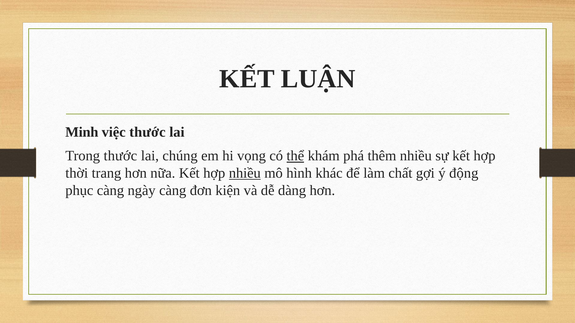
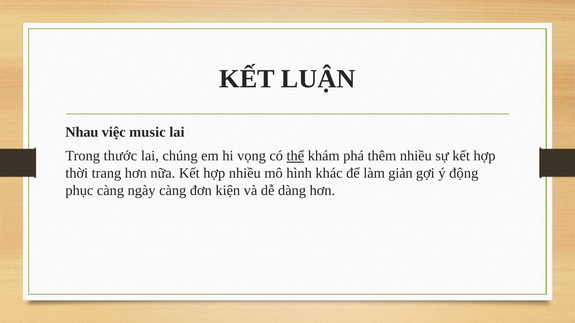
Minh: Minh -> Nhau
việc thước: thước -> music
nhiều at (245, 173) underline: present -> none
chất: chất -> giản
